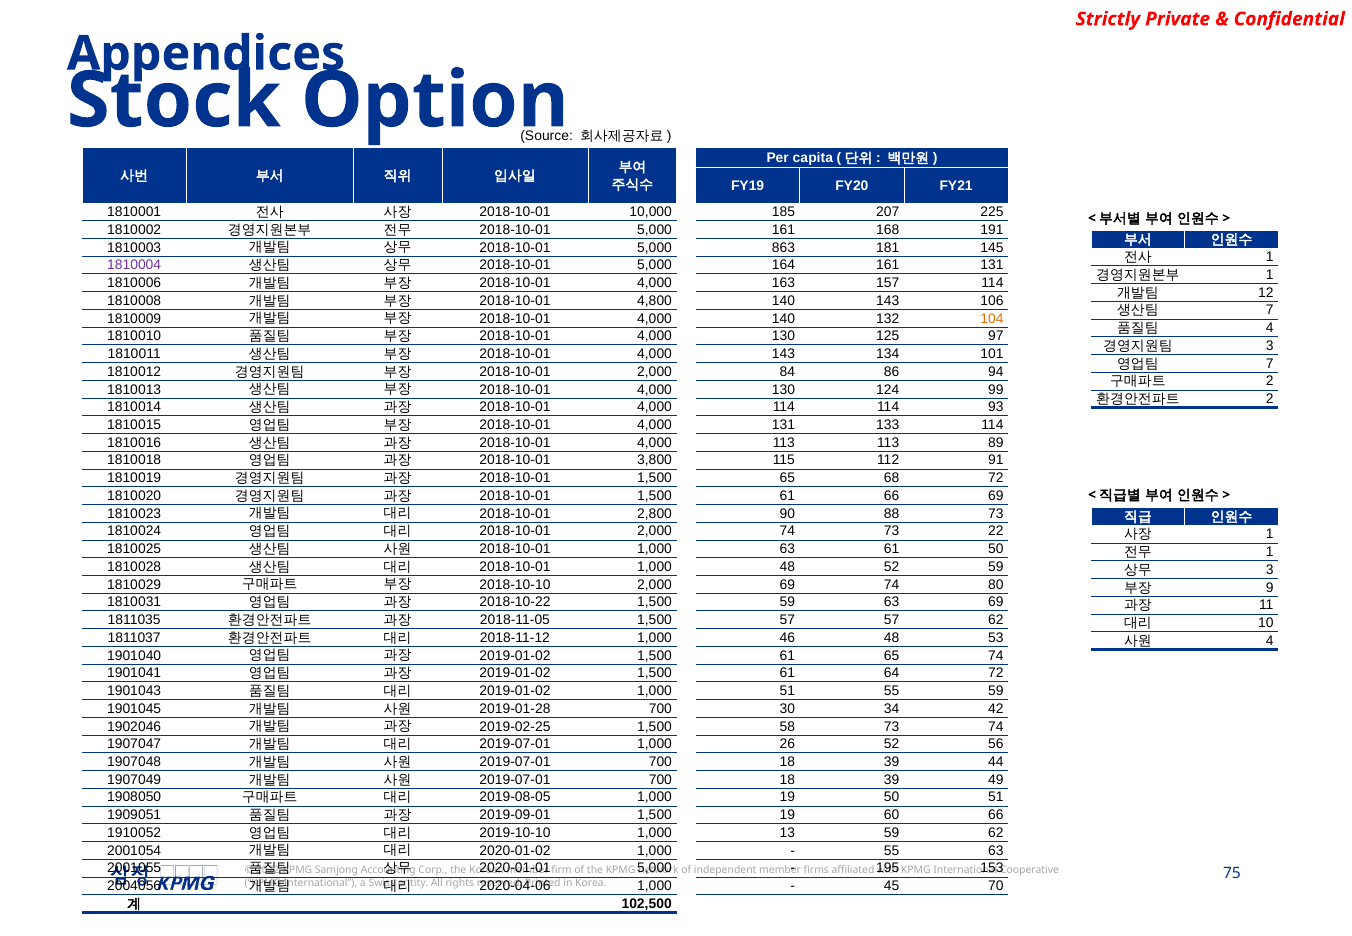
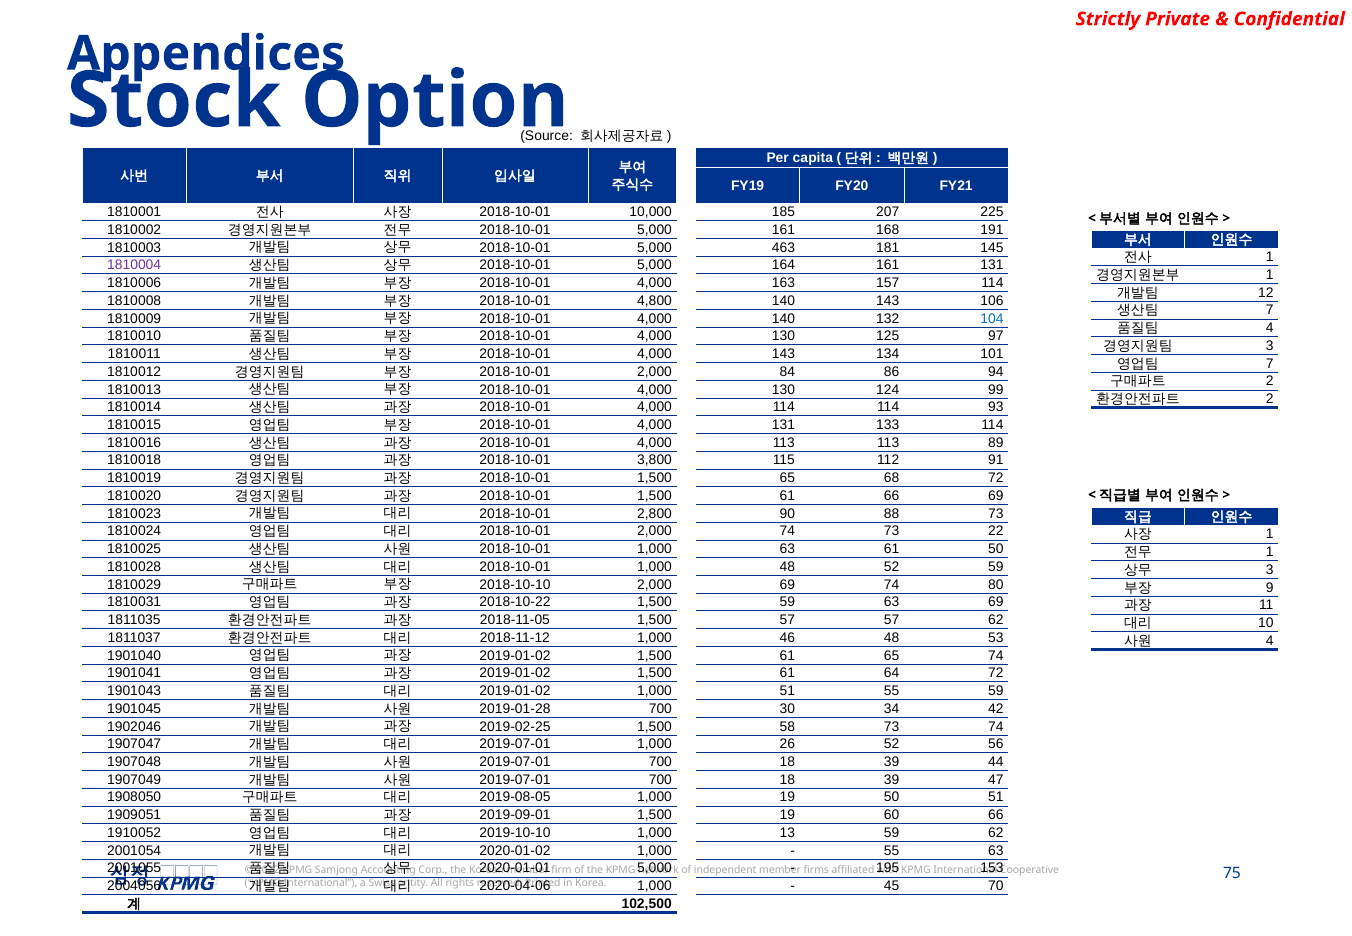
863: 863 -> 463
104 colour: orange -> blue
49: 49 -> 47
